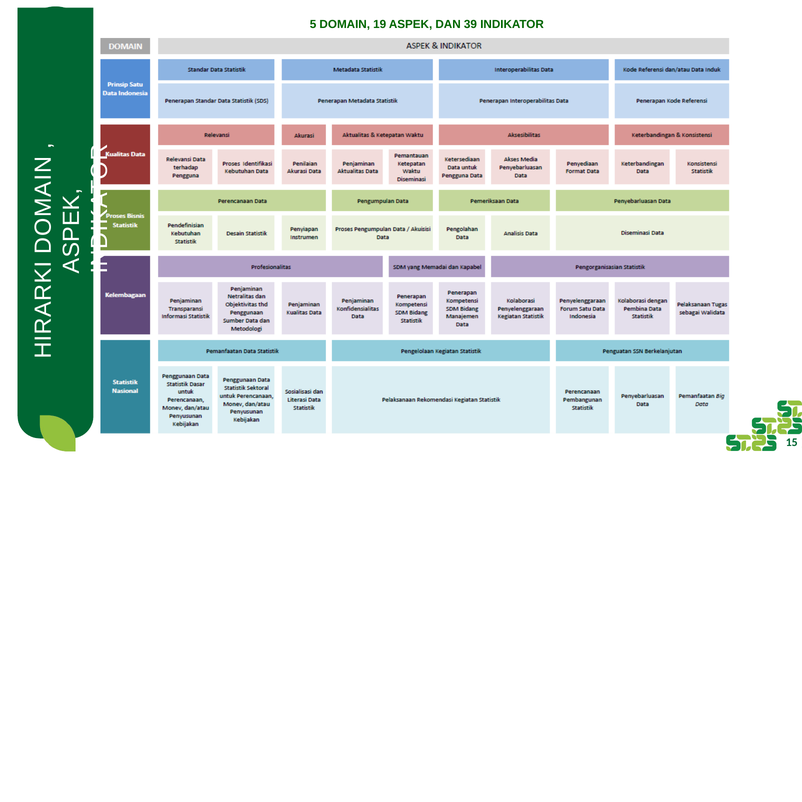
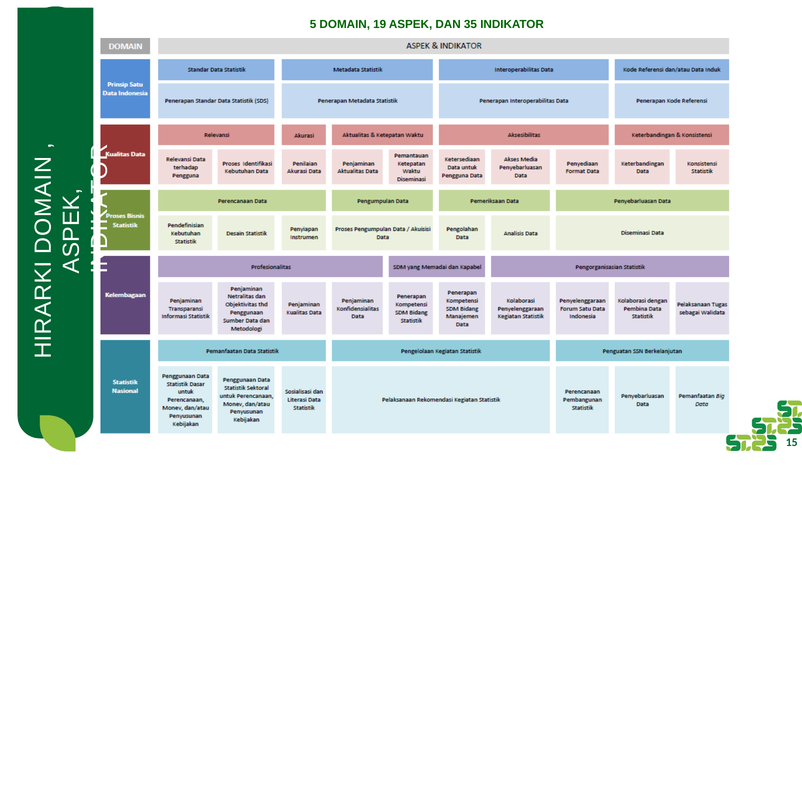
39: 39 -> 35
